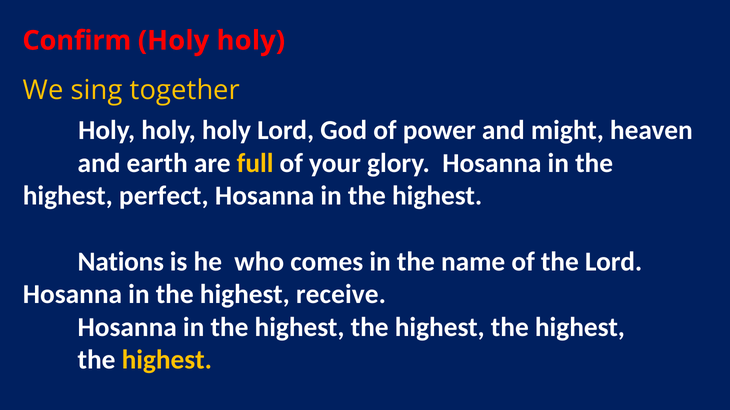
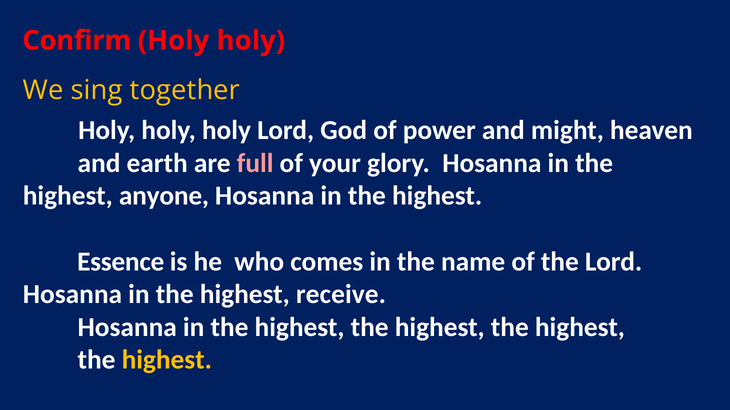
full colour: yellow -> pink
perfect: perfect -> anyone
Nations: Nations -> Essence
